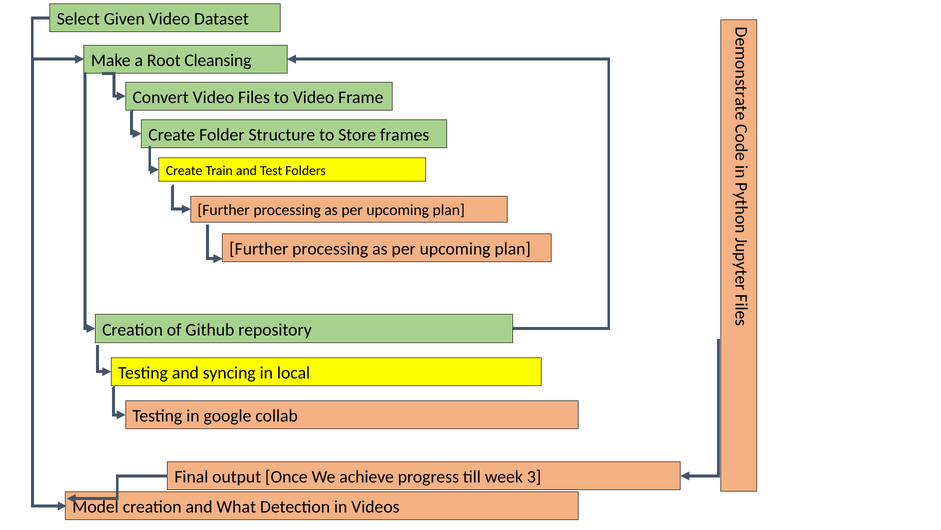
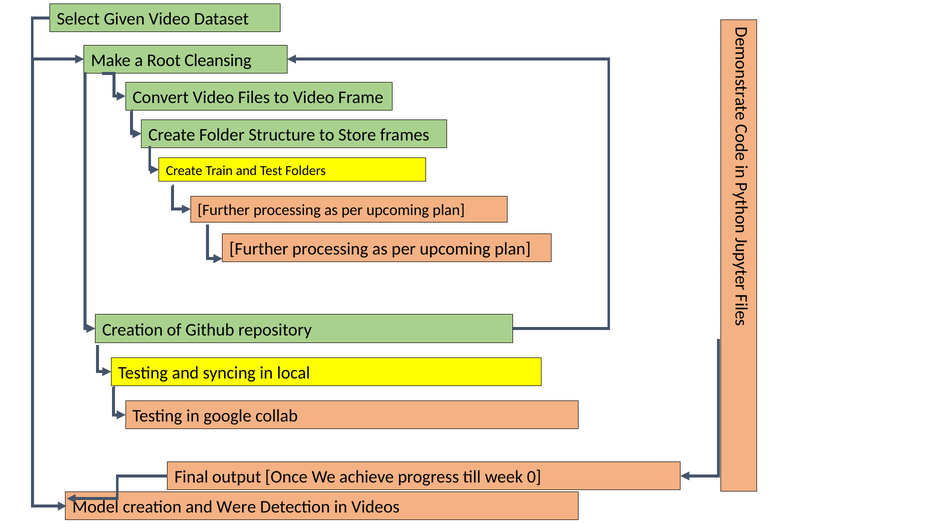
3: 3 -> 0
What: What -> Were
